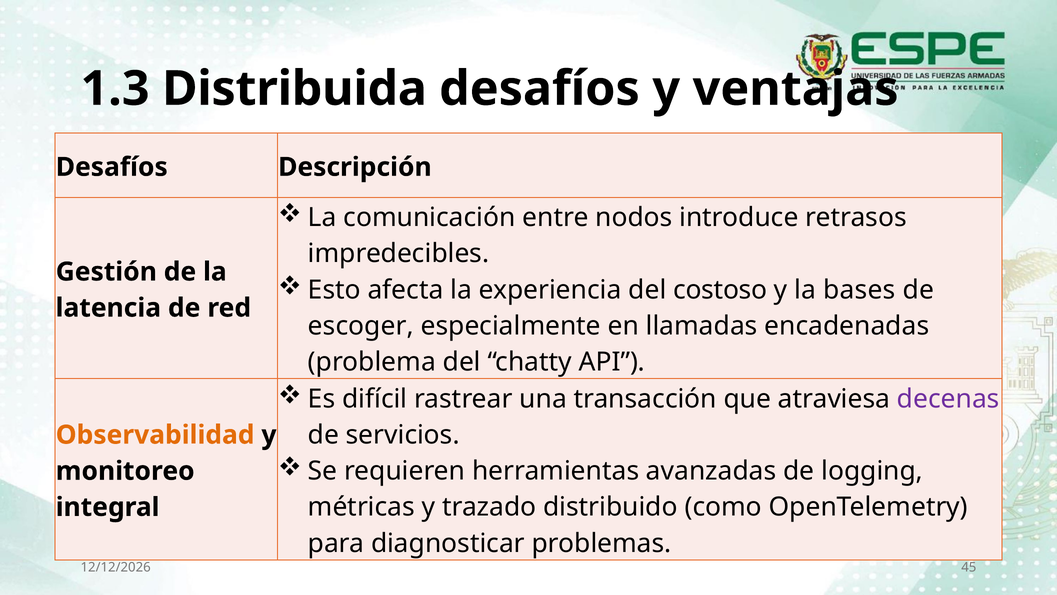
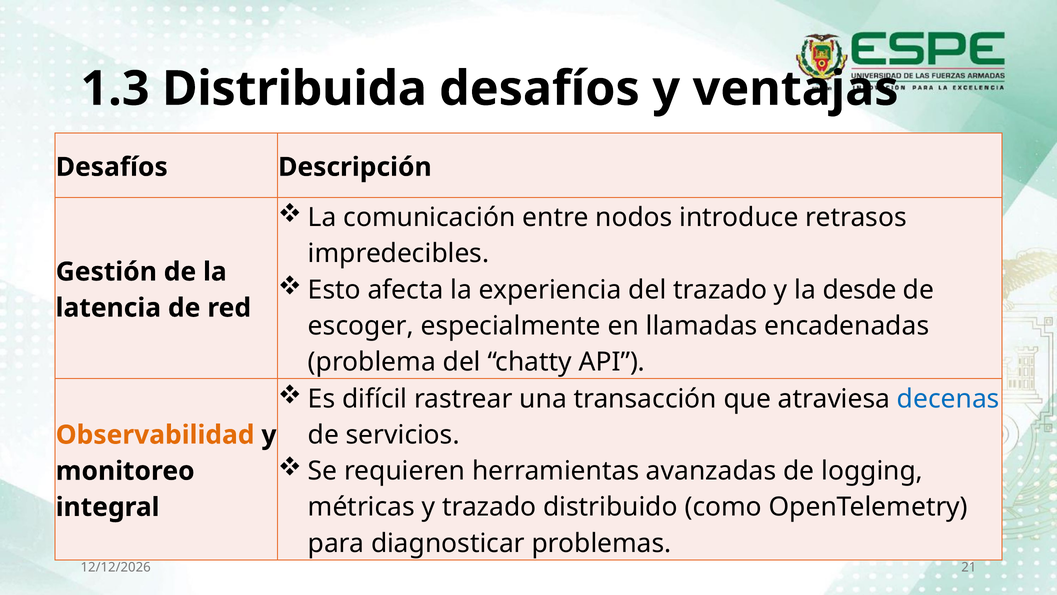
del costoso: costoso -> trazado
bases: bases -> desde
decenas colour: purple -> blue
45: 45 -> 21
